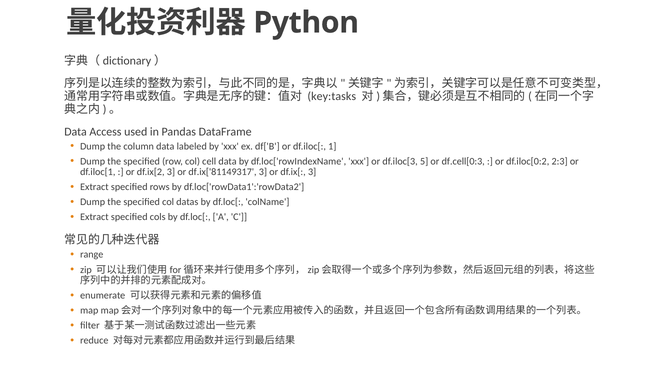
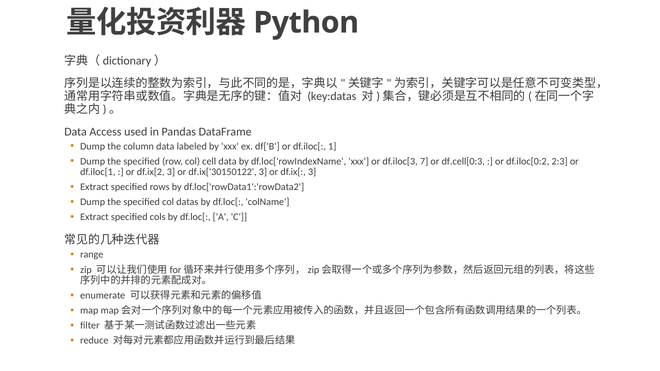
key:tasks: key:tasks -> key:datas
5: 5 -> 7
df.ix['81149317: df.ix['81149317 -> df.ix['30150122
